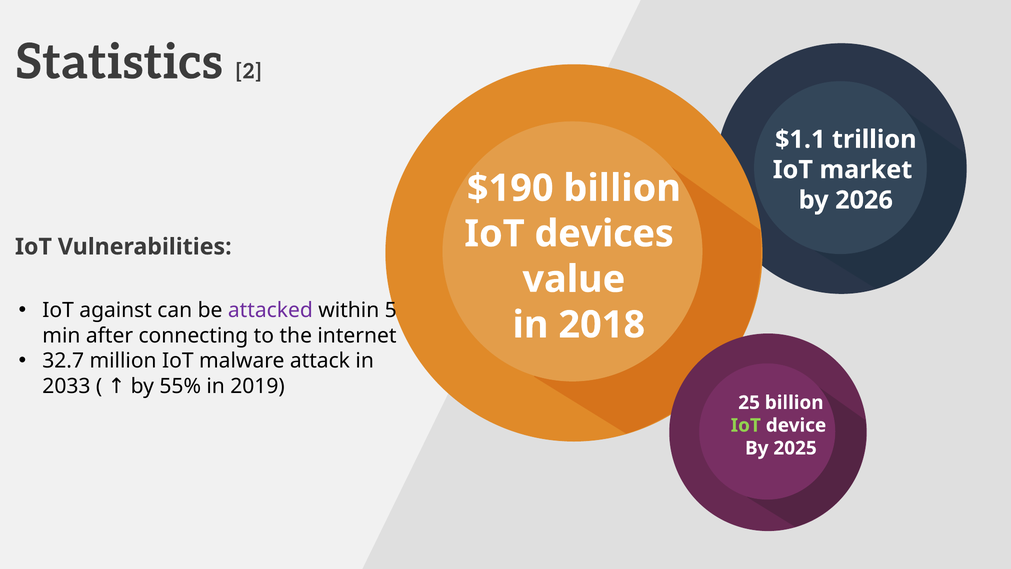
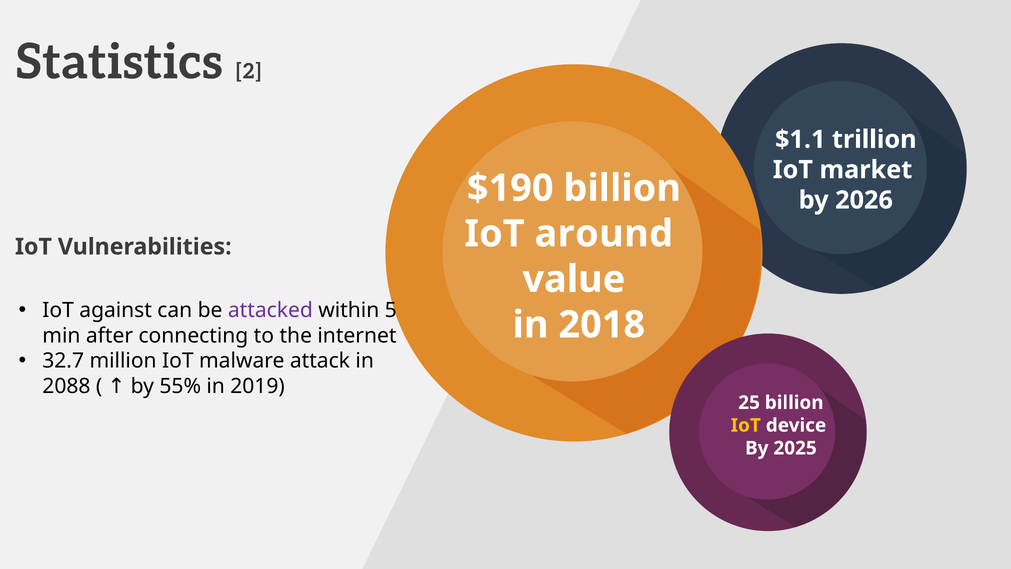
devices: devices -> around
2033: 2033 -> 2088
IoT at (746, 425) colour: light green -> yellow
